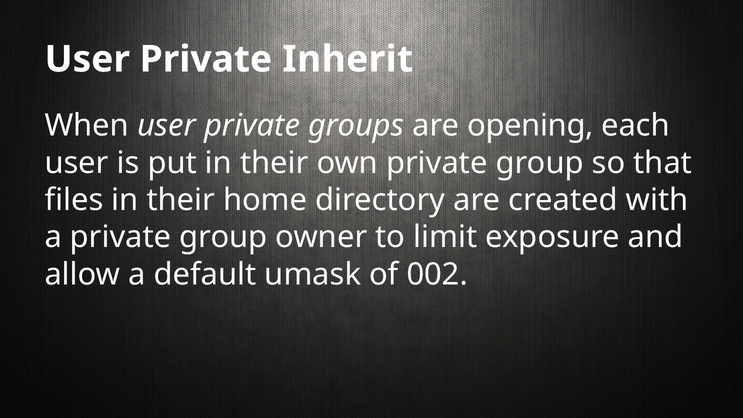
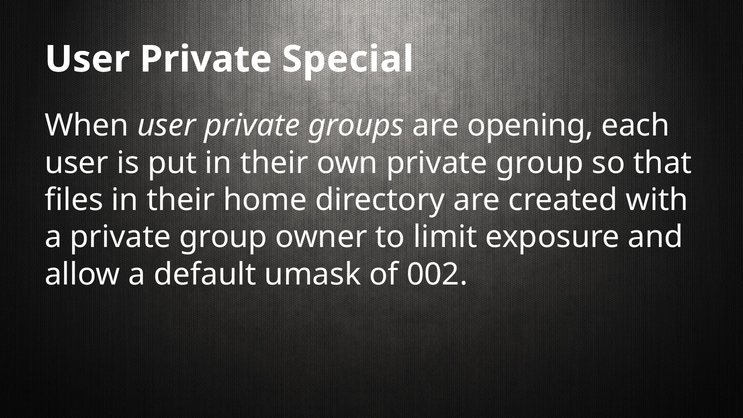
Inherit: Inherit -> Special
